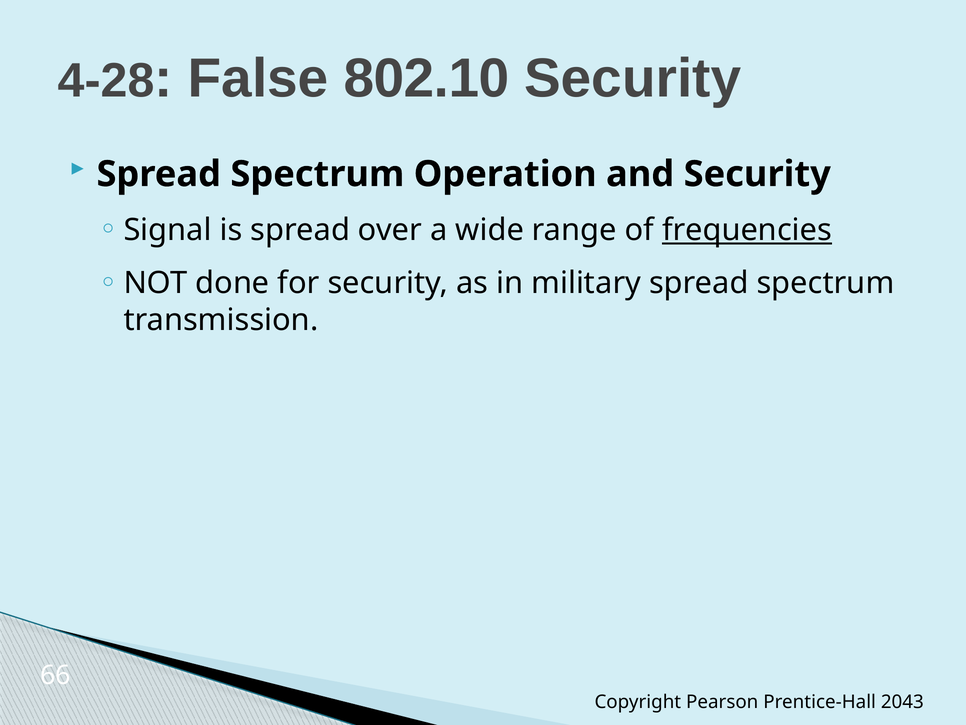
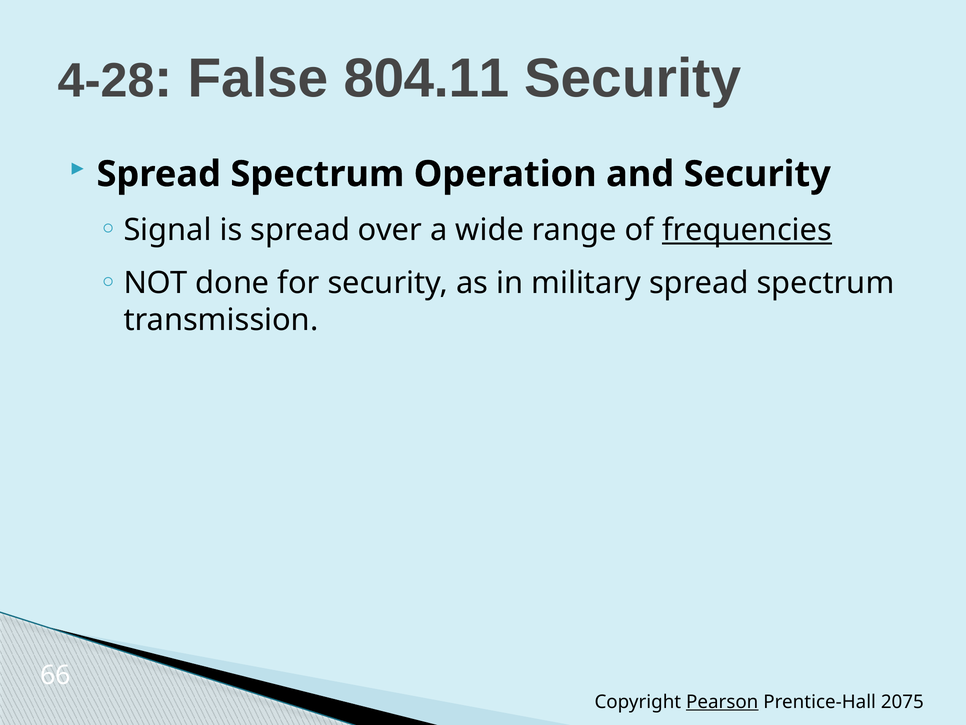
802.10: 802.10 -> 804.11
Pearson underline: none -> present
2043: 2043 -> 2075
